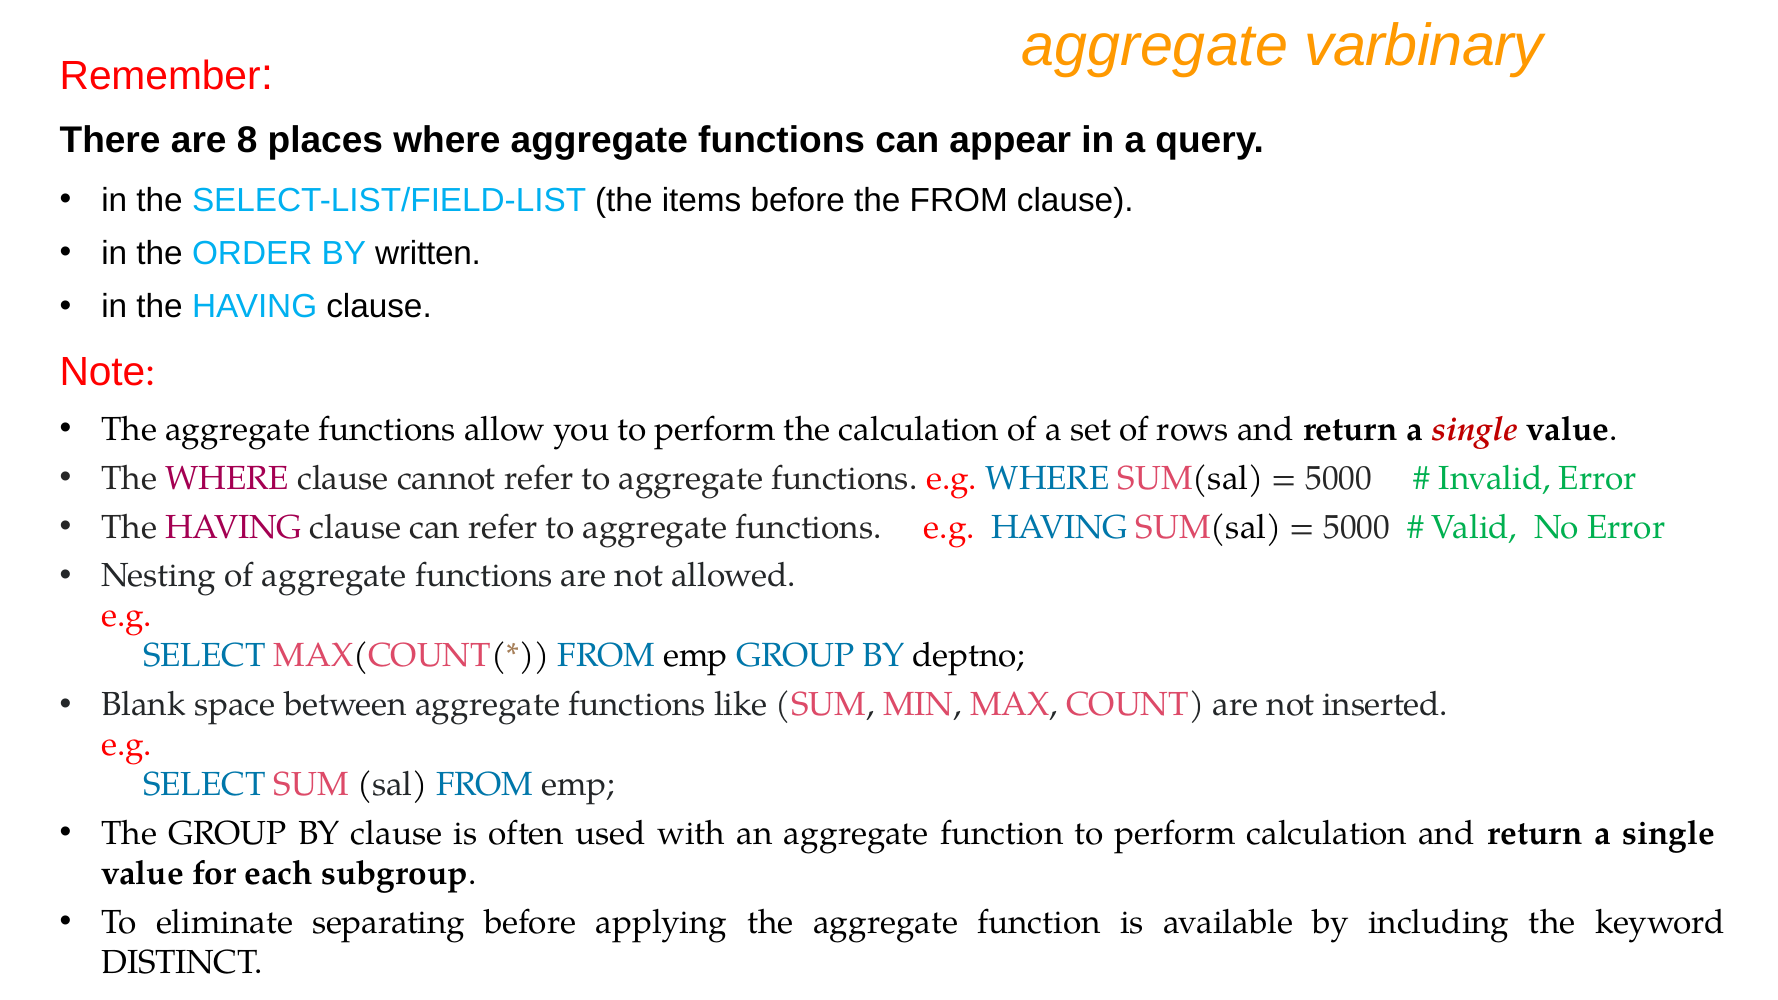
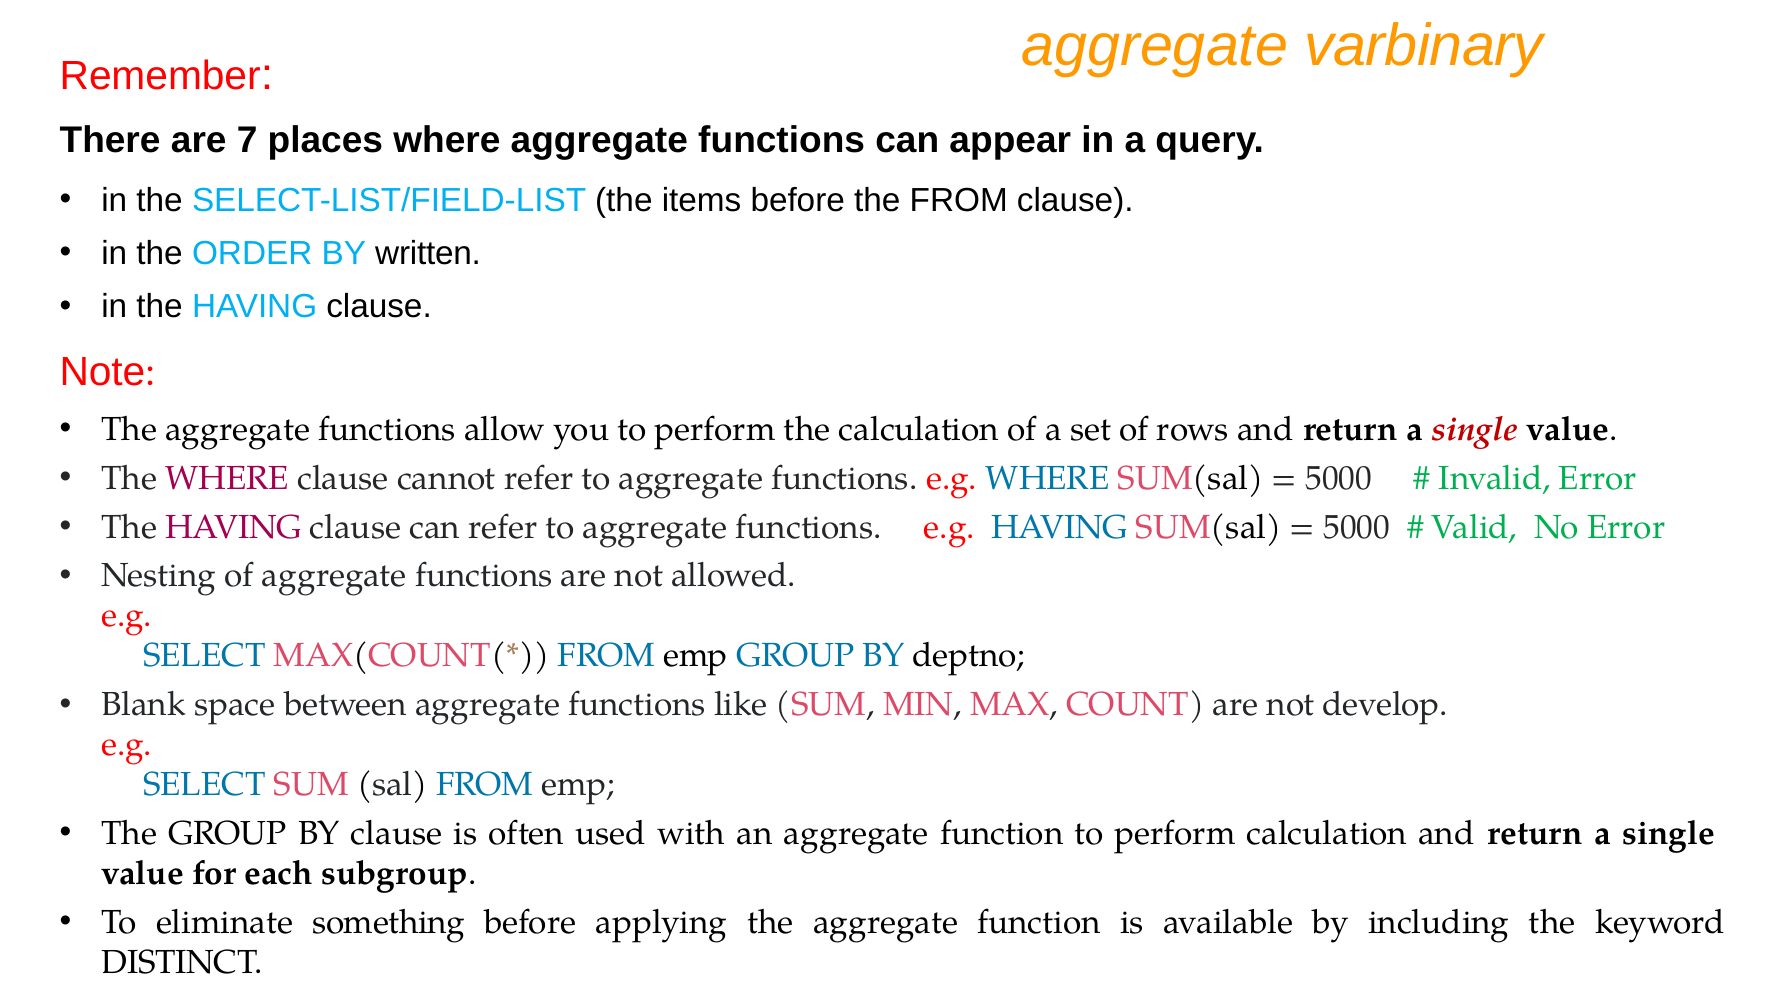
8: 8 -> 7
inserted: inserted -> develop
separating: separating -> something
